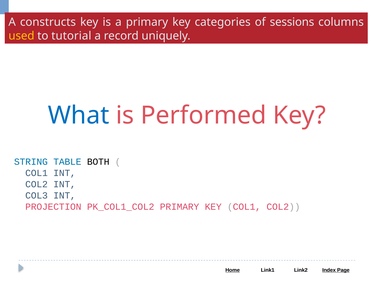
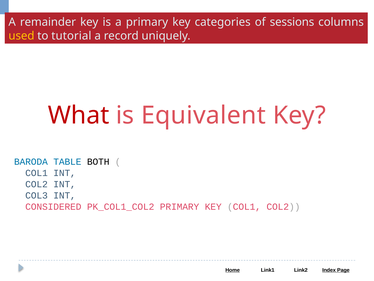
constructs: constructs -> remainder
What colour: blue -> red
Performed: Performed -> Equivalent
STRING: STRING -> BARODA
PROJECTION: PROJECTION -> CONSIDERED
